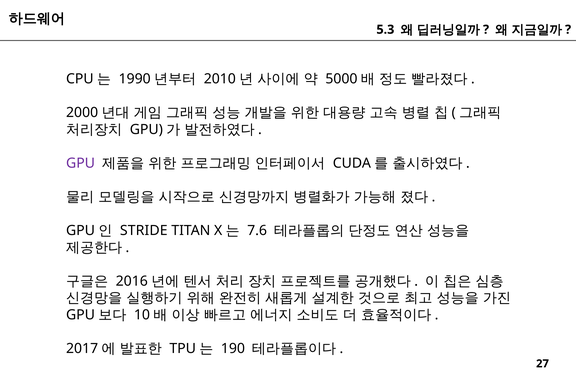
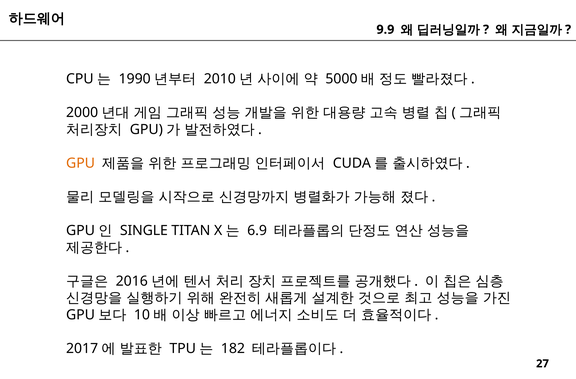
5.3: 5.3 -> 9.9
GPU colour: purple -> orange
STRIDE: STRIDE -> SINGLE
7.6: 7.6 -> 6.9
190: 190 -> 182
